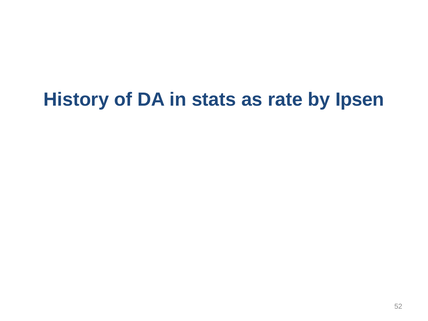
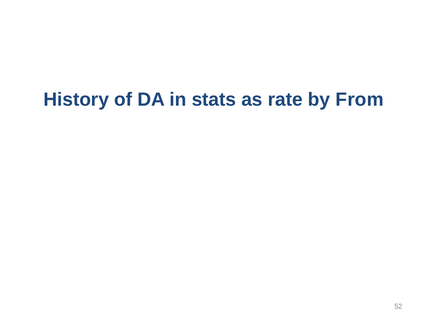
Ipsen: Ipsen -> From
